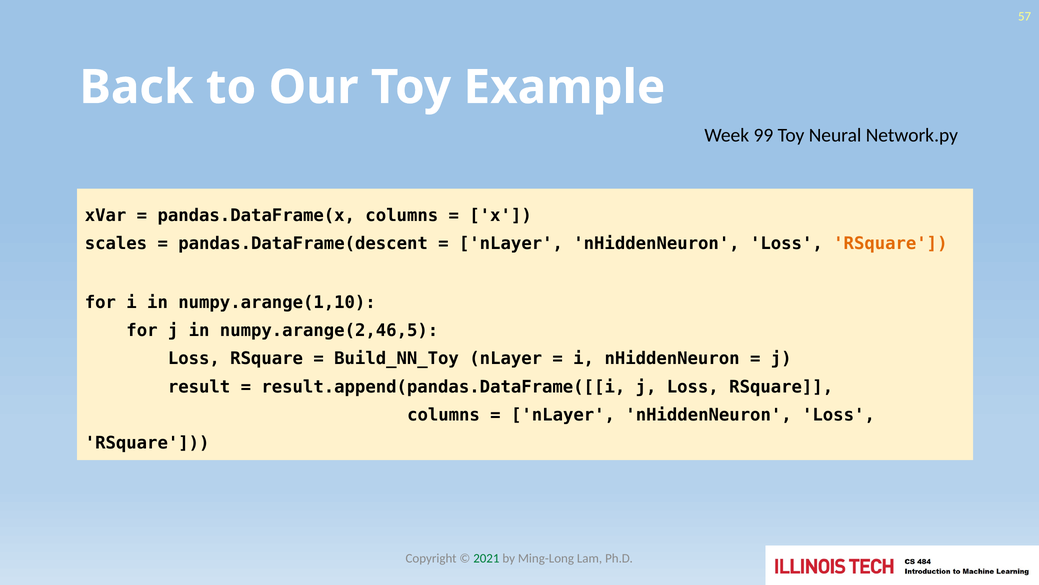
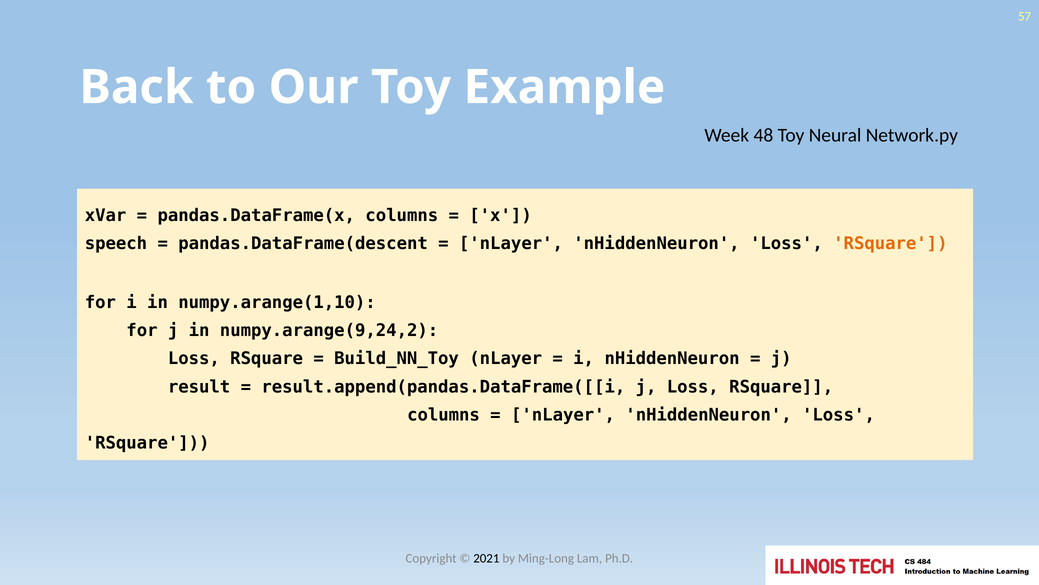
99: 99 -> 48
scales: scales -> speech
numpy.arange(2,46,5: numpy.arange(2,46,5 -> numpy.arange(9,24,2
2021 colour: green -> black
